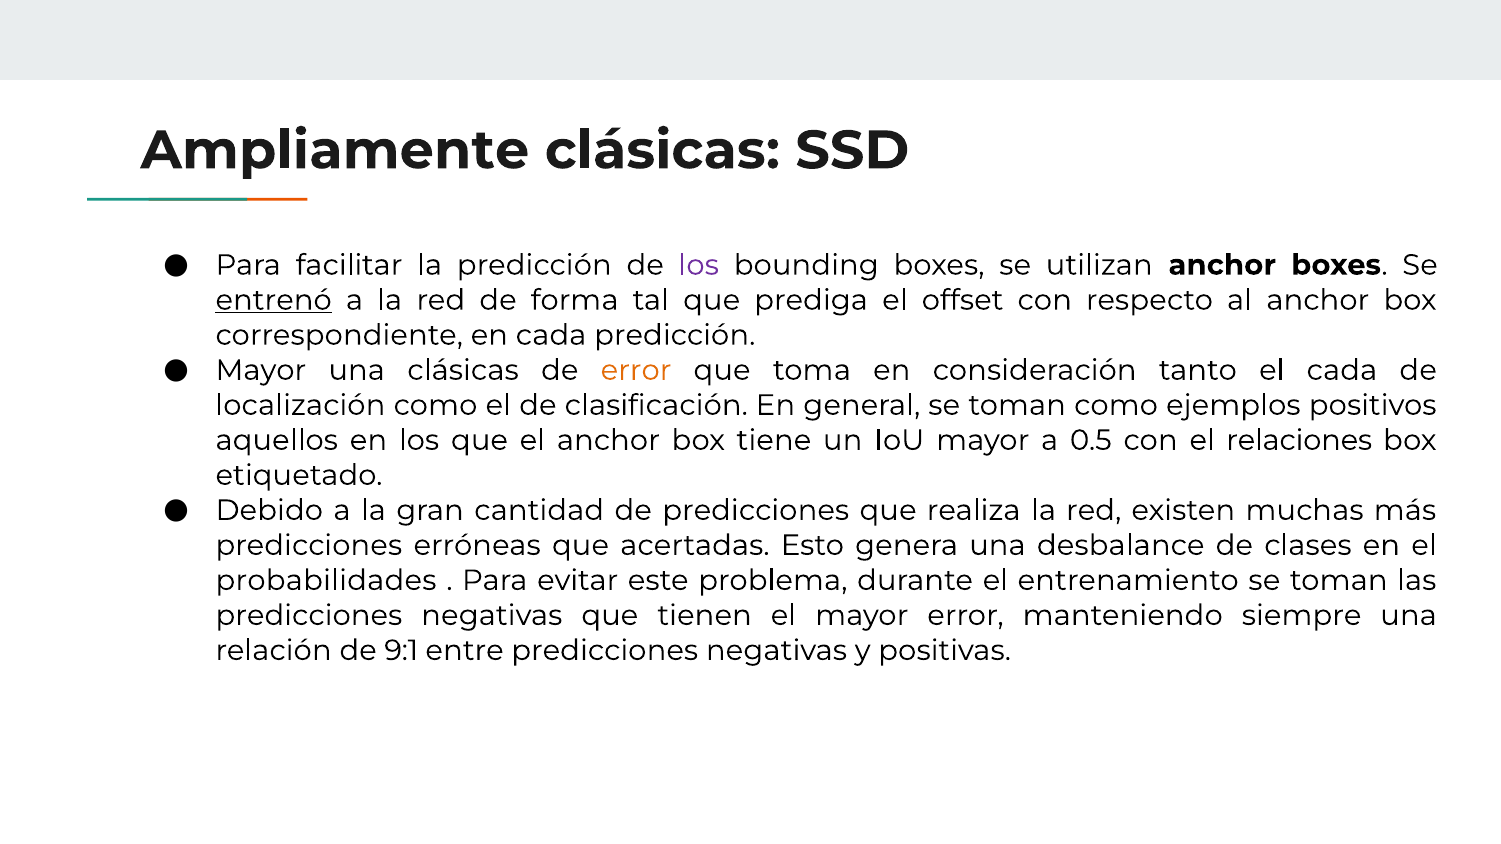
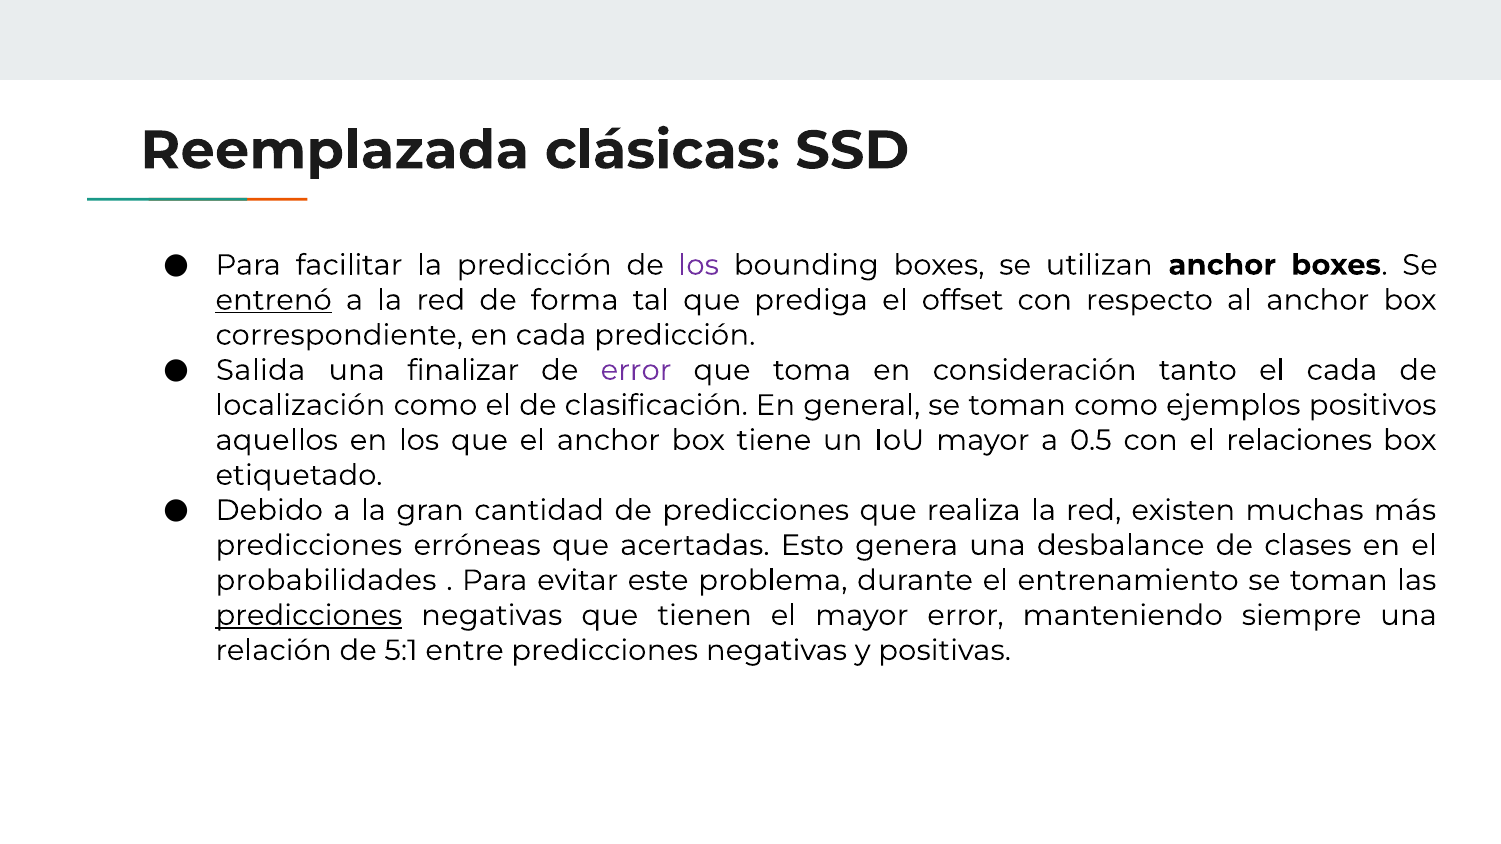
Ampliamente: Ampliamente -> Reemplazada
Mayor at (261, 370): Mayor -> Salida
una clásicas: clásicas -> finalizar
error at (636, 370) colour: orange -> purple
predicciones at (309, 616) underline: none -> present
9:1: 9:1 -> 5:1
